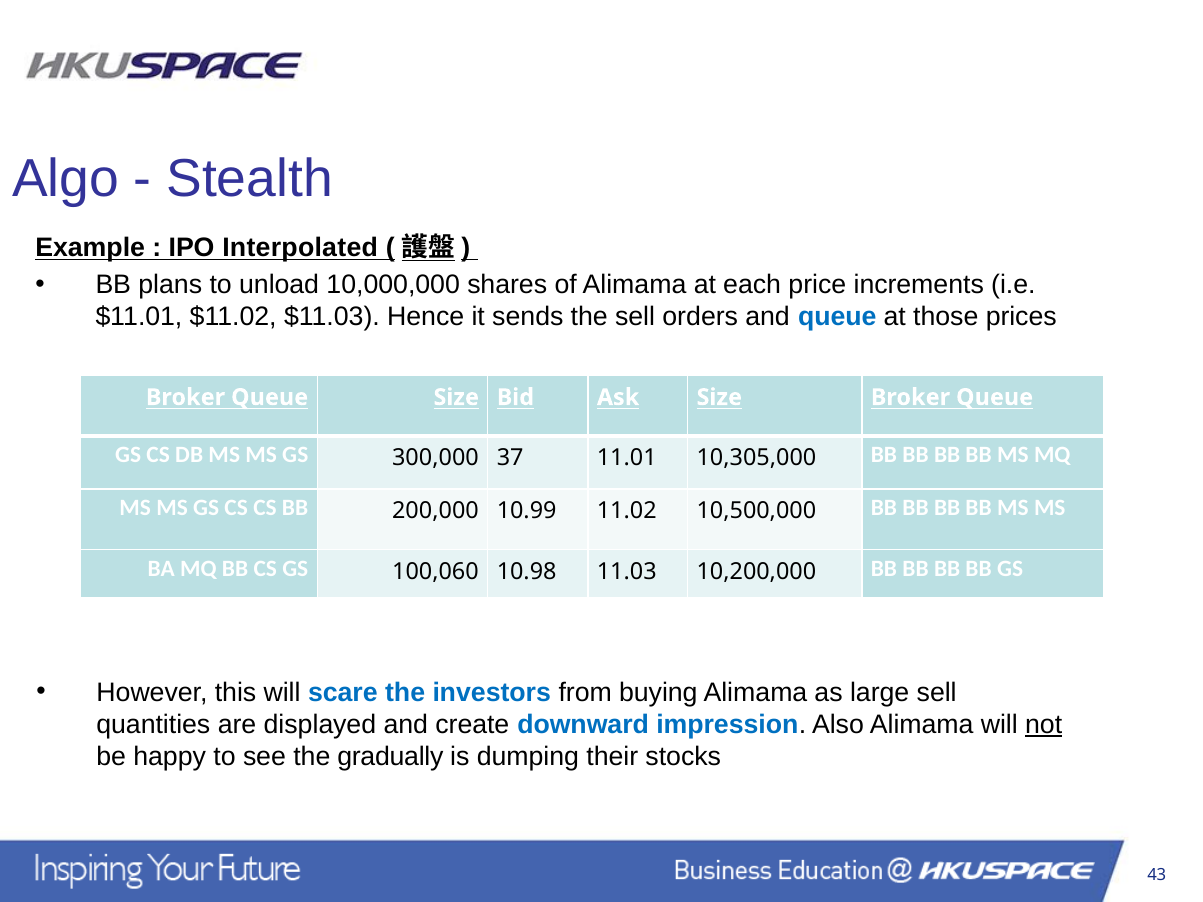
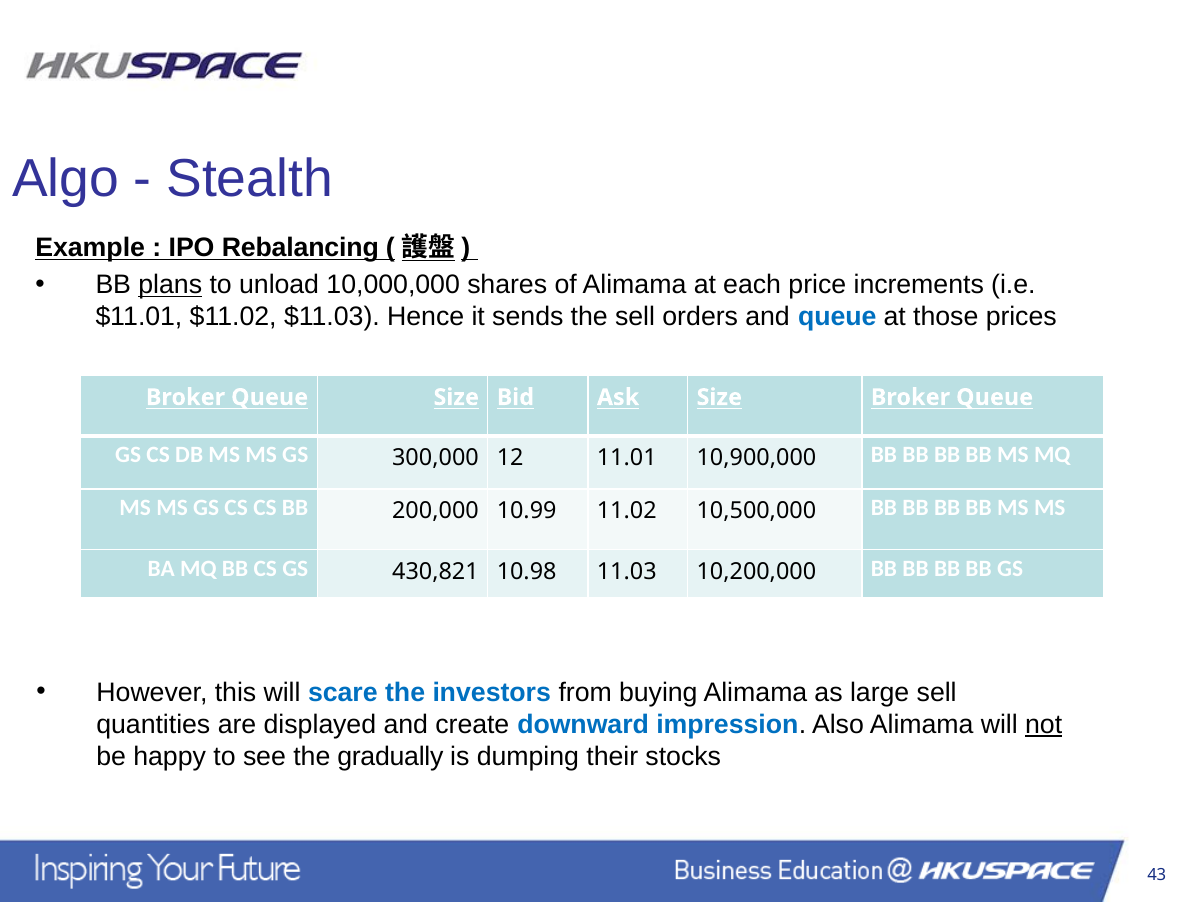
Interpolated: Interpolated -> Rebalancing
plans underline: none -> present
37: 37 -> 12
10,305,000: 10,305,000 -> 10,900,000
100,060: 100,060 -> 430,821
